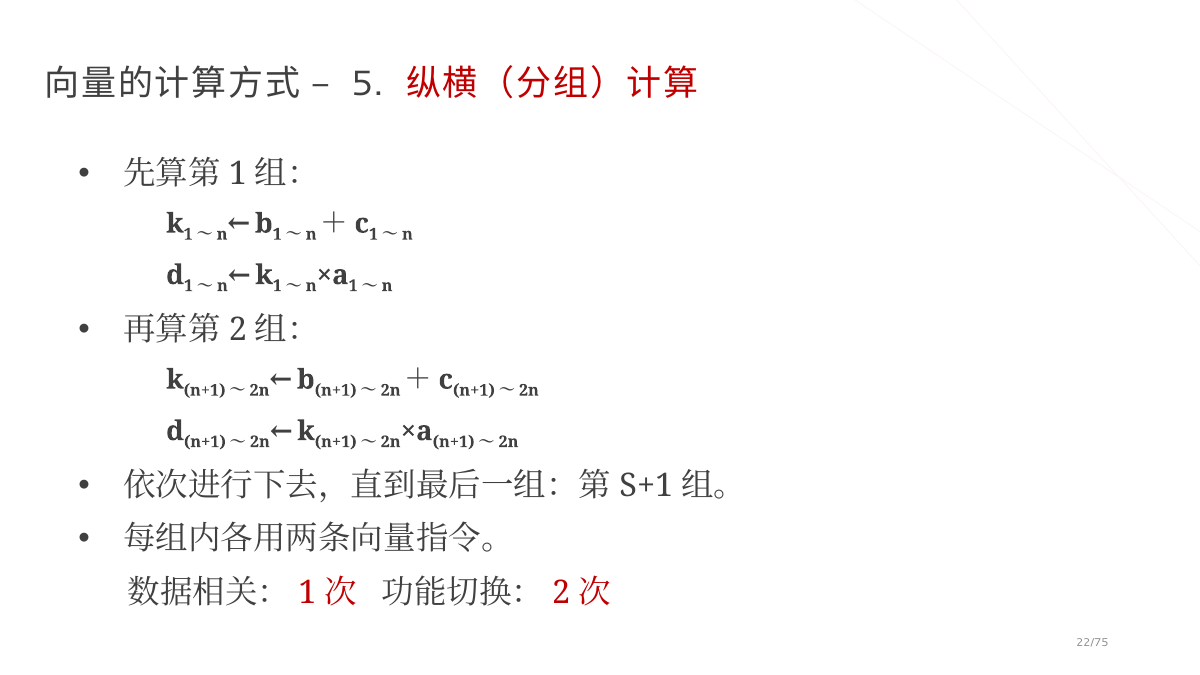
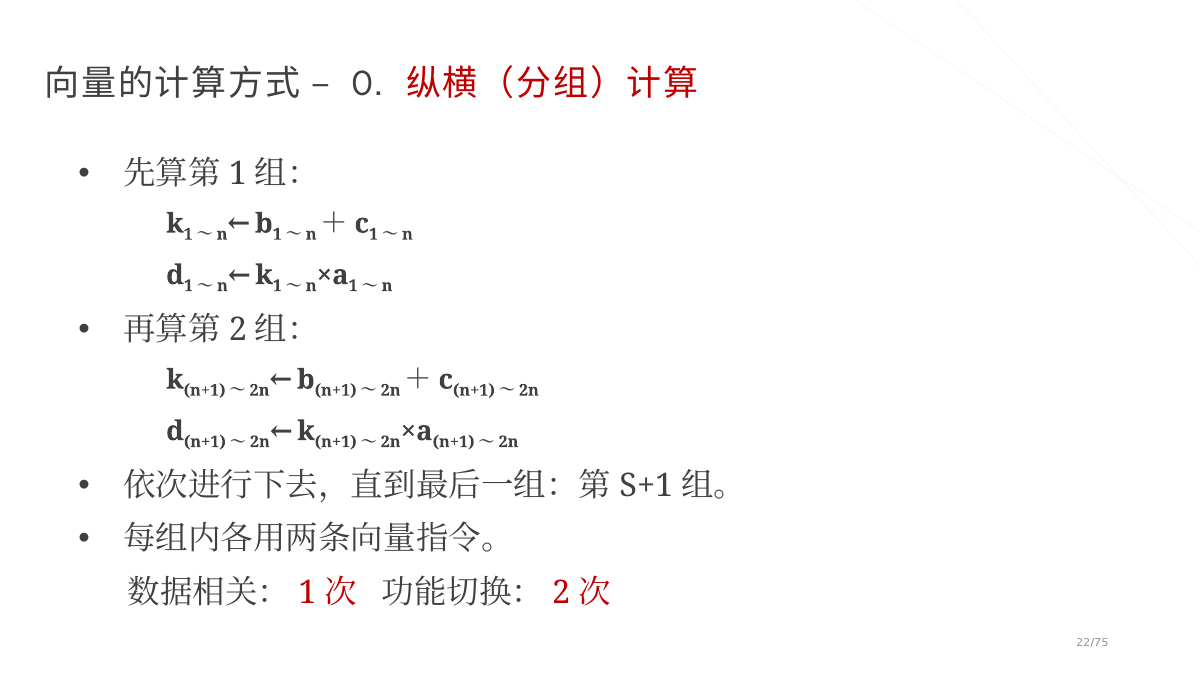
5: 5 -> 0
